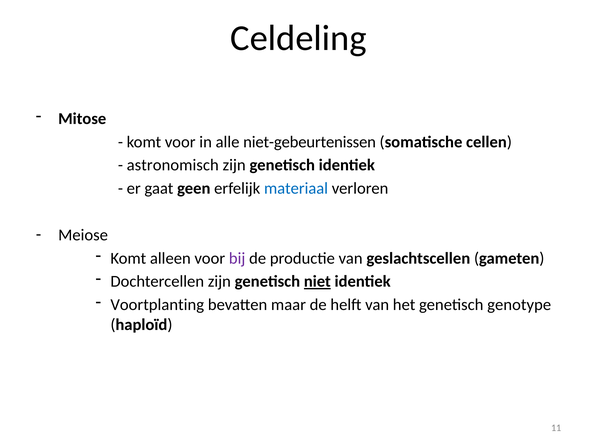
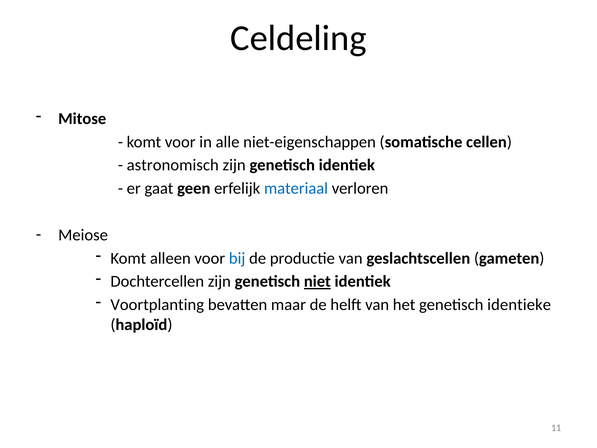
niet-gebeurtenissen: niet-gebeurtenissen -> niet-eigenschappen
bij colour: purple -> blue
genotype: genotype -> identieke
